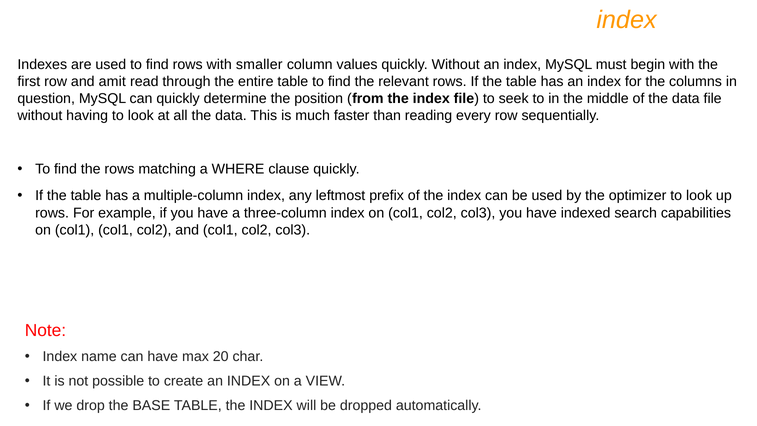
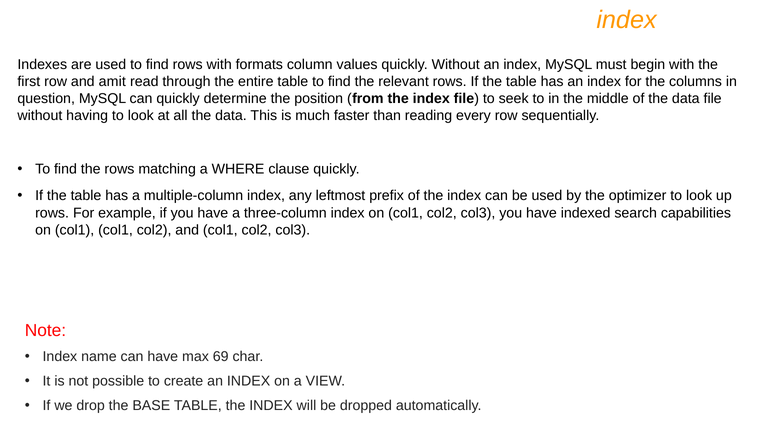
smaller: smaller -> formats
20: 20 -> 69
